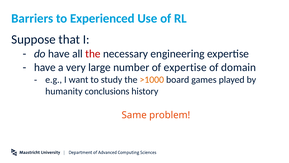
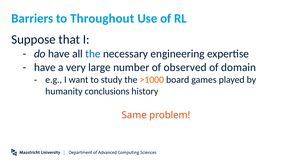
Experienced: Experienced -> Throughout
the at (93, 54) colour: red -> blue
of expertise: expertise -> observed
